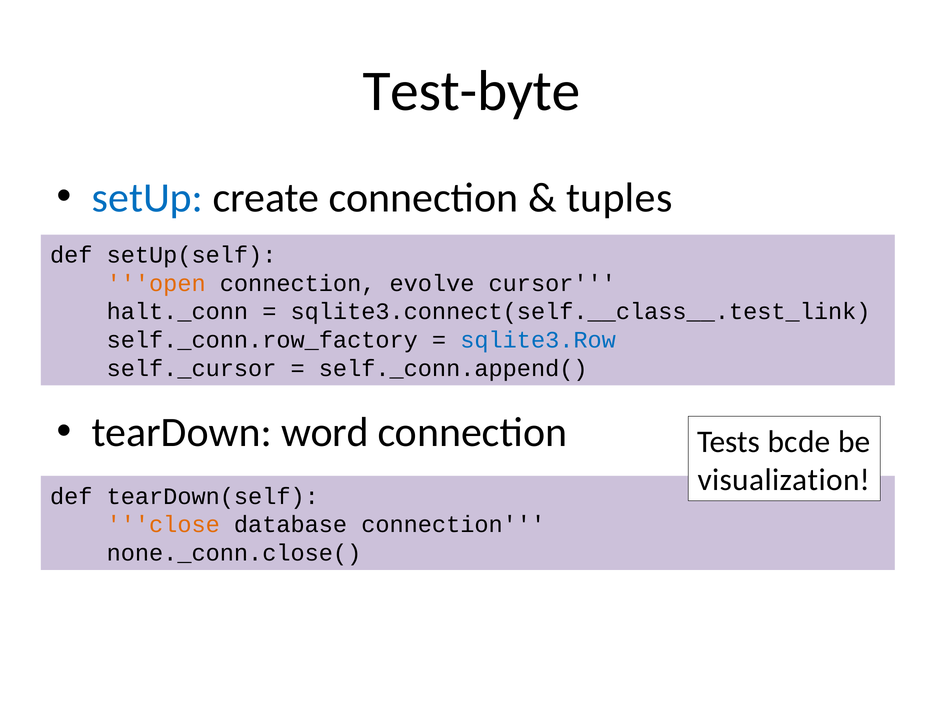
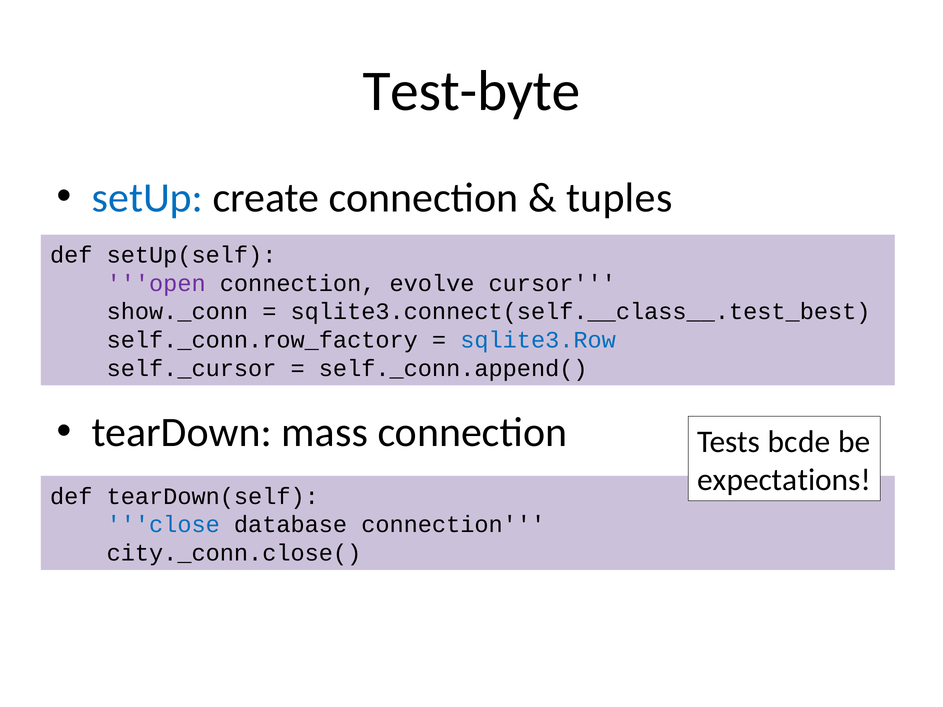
open colour: orange -> purple
halt._conn: halt._conn -> show._conn
sqlite3.connect(self.__class__.test_link: sqlite3.connect(self.__class__.test_link -> sqlite3.connect(self.__class__.test_best
word: word -> mass
visualization: visualization -> expectations
close colour: orange -> blue
none._conn.close(: none._conn.close( -> city._conn.close(
